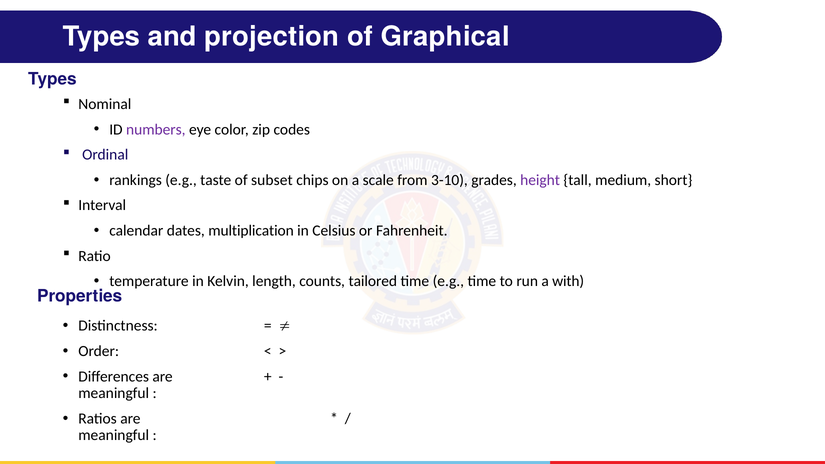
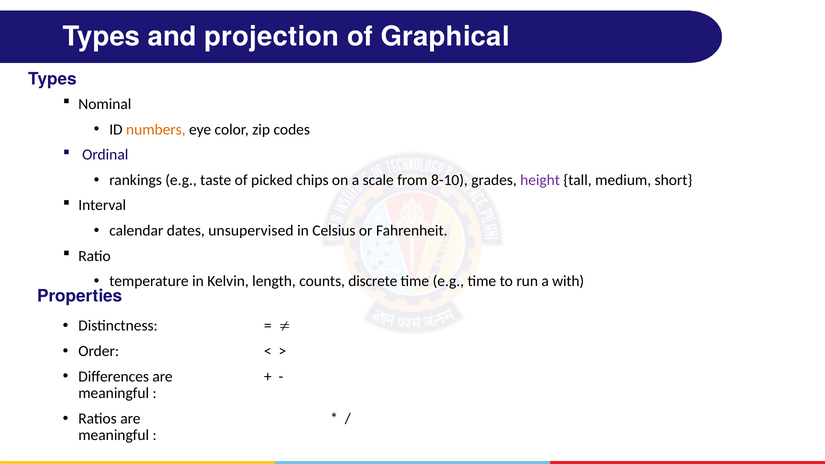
numbers colour: purple -> orange
subset: subset -> picked
3-10: 3-10 -> 8-10
multiplication: multiplication -> unsupervised
tailored: tailored -> discrete
